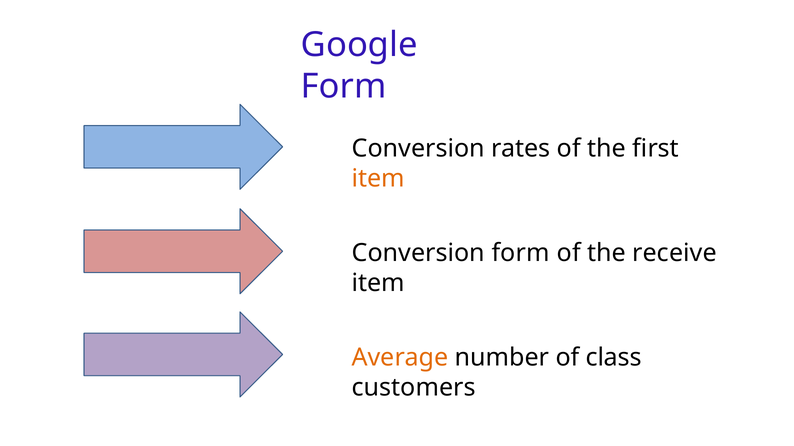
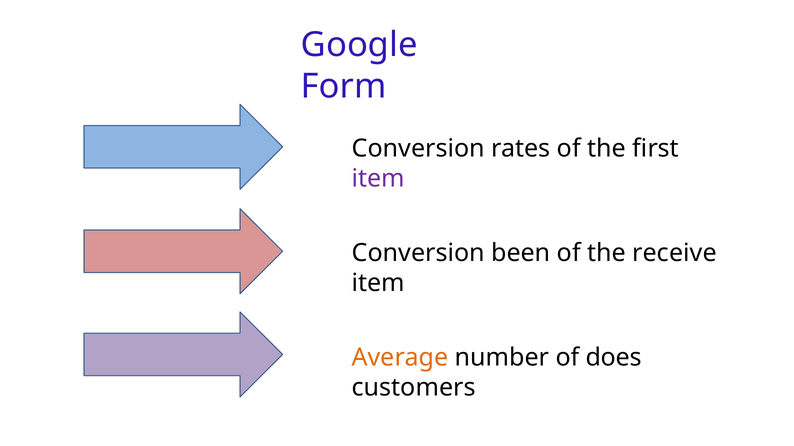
item at (378, 179) colour: orange -> purple
Conversion form: form -> been
class: class -> does
